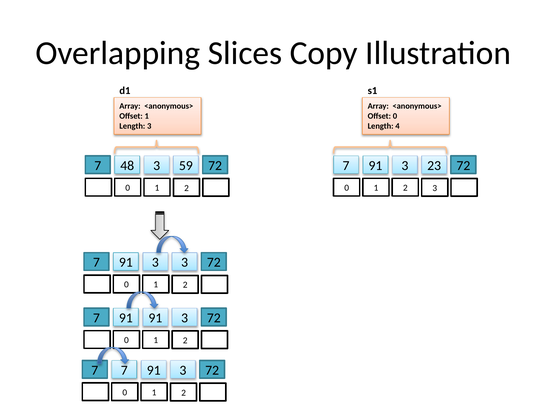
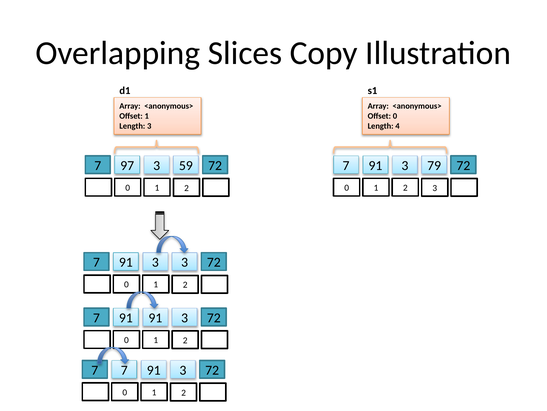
48: 48 -> 97
23: 23 -> 79
